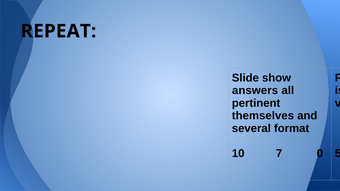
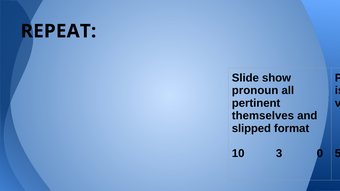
answers: answers -> pronoun
several: several -> slipped
10 7: 7 -> 3
